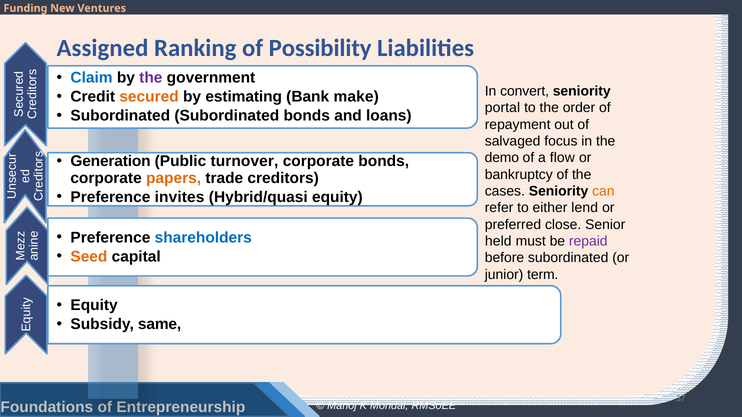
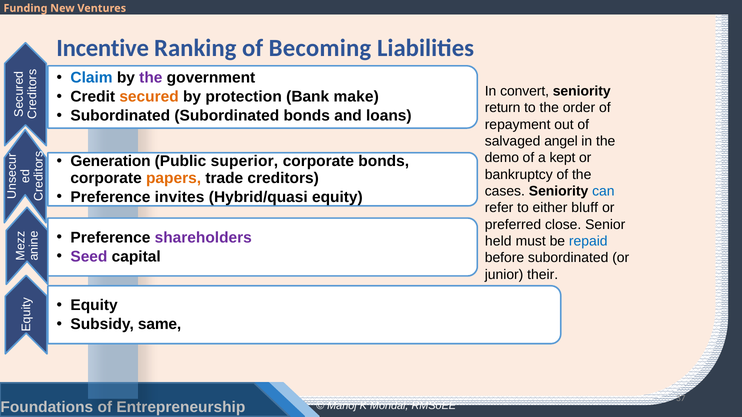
Assigned: Assigned -> Incentive
Possibility: Possibility -> Becoming
estimating: estimating -> protection
portal: portal -> return
focus: focus -> angel
turnover: turnover -> superior
flow: flow -> kept
can colour: orange -> blue
lend: lend -> bluff
shareholders colour: blue -> purple
repaid colour: purple -> blue
Seed colour: orange -> purple
term: term -> their
